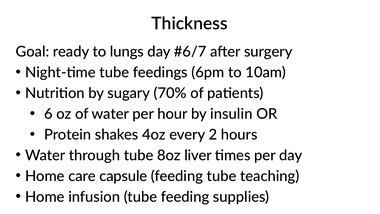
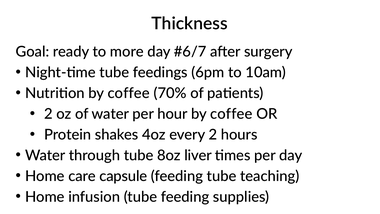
lungs: lungs -> more
Nutrition by sugary: sugary -> coffee
6 at (48, 114): 6 -> 2
hour by insulin: insulin -> coffee
